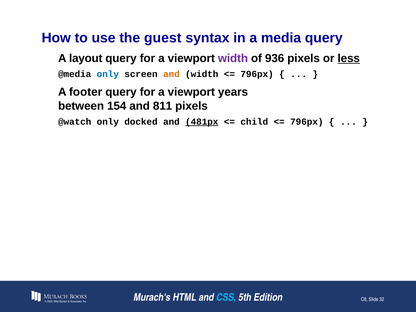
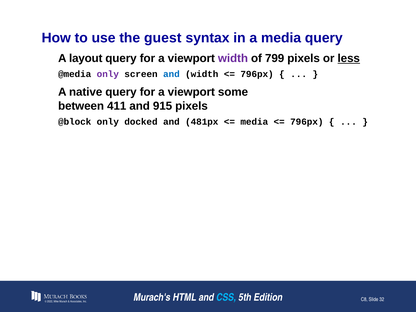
936: 936 -> 799
only at (108, 74) colour: blue -> purple
and at (171, 74) colour: orange -> blue
footer: footer -> native
years: years -> some
154: 154 -> 411
811: 811 -> 915
@watch: @watch -> @block
481px underline: present -> none
child at (254, 122): child -> media
